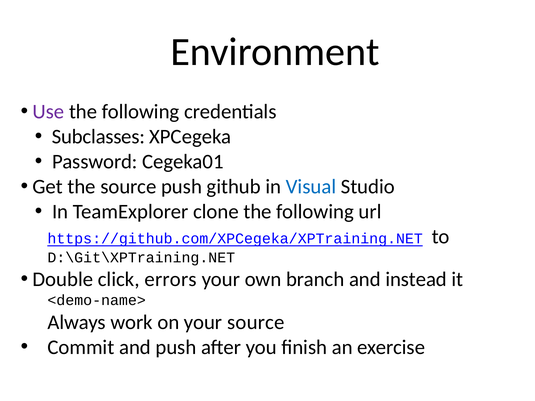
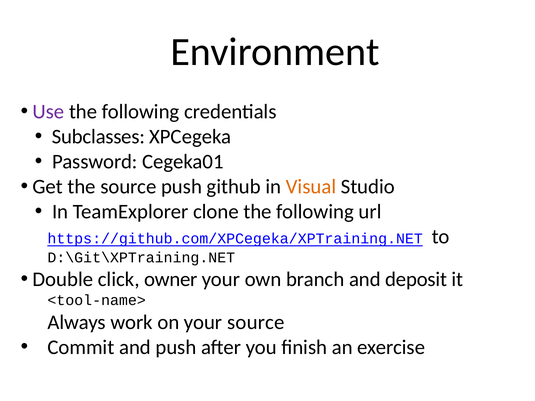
Visual colour: blue -> orange
errors: errors -> owner
instead: instead -> deposit
<demo-name>: <demo-name> -> <tool-name>
